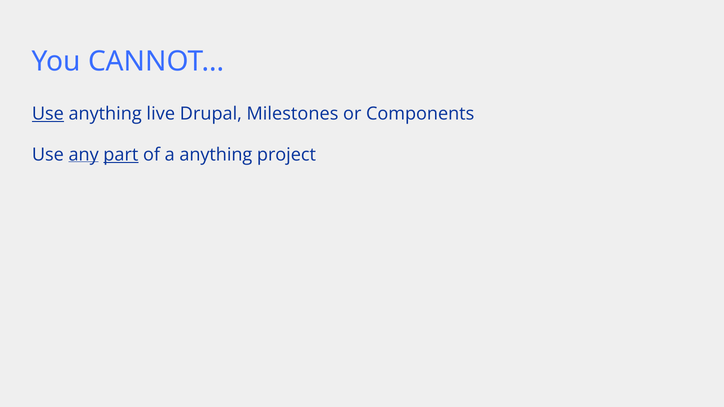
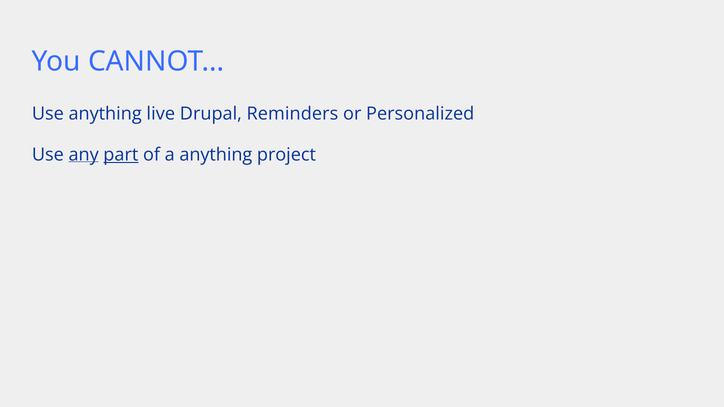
Use at (48, 114) underline: present -> none
Milestones: Milestones -> Reminders
Components: Components -> Personalized
